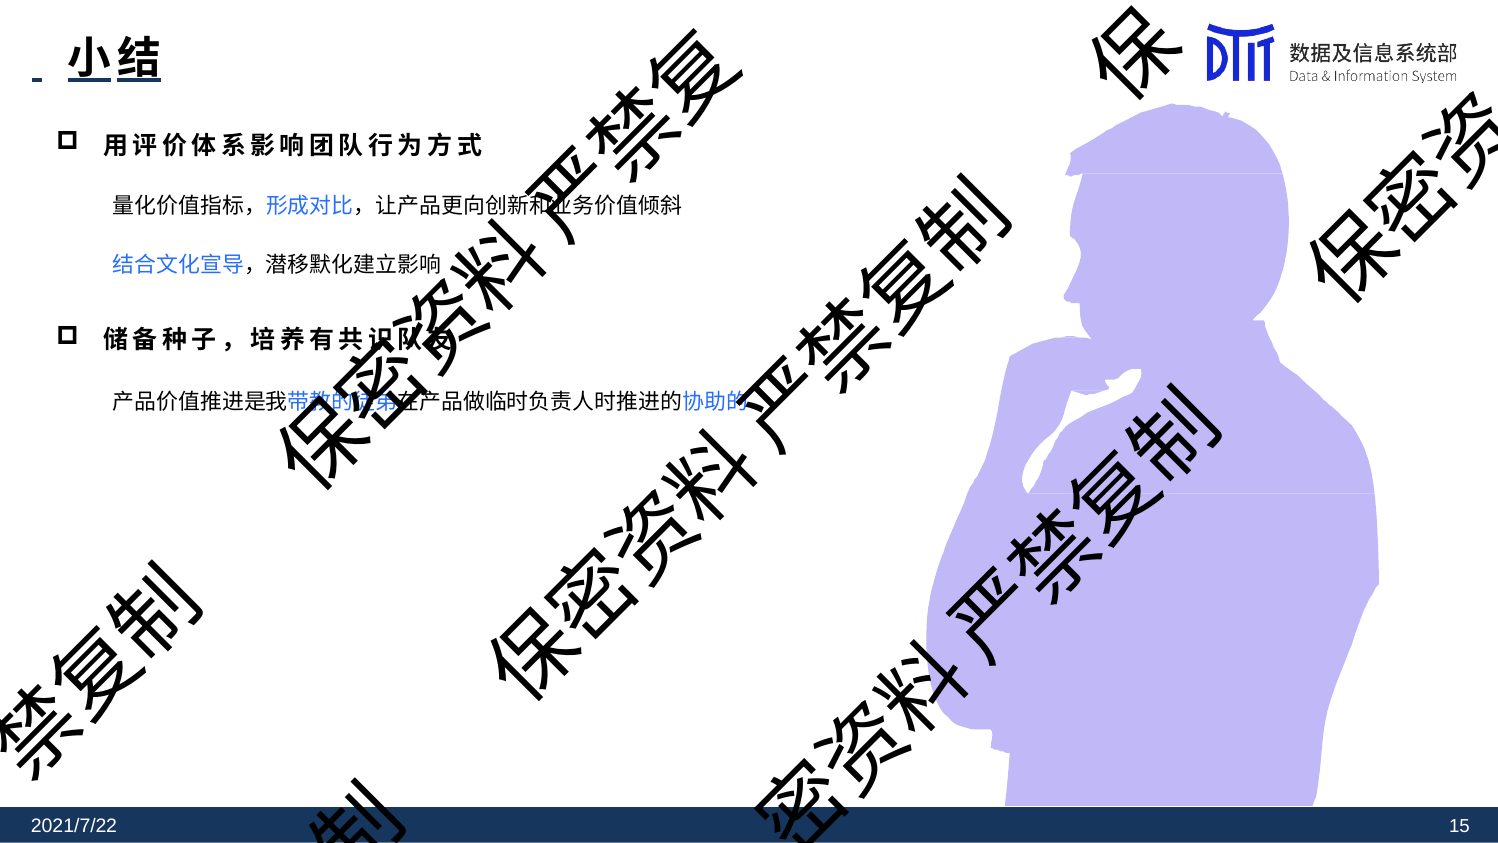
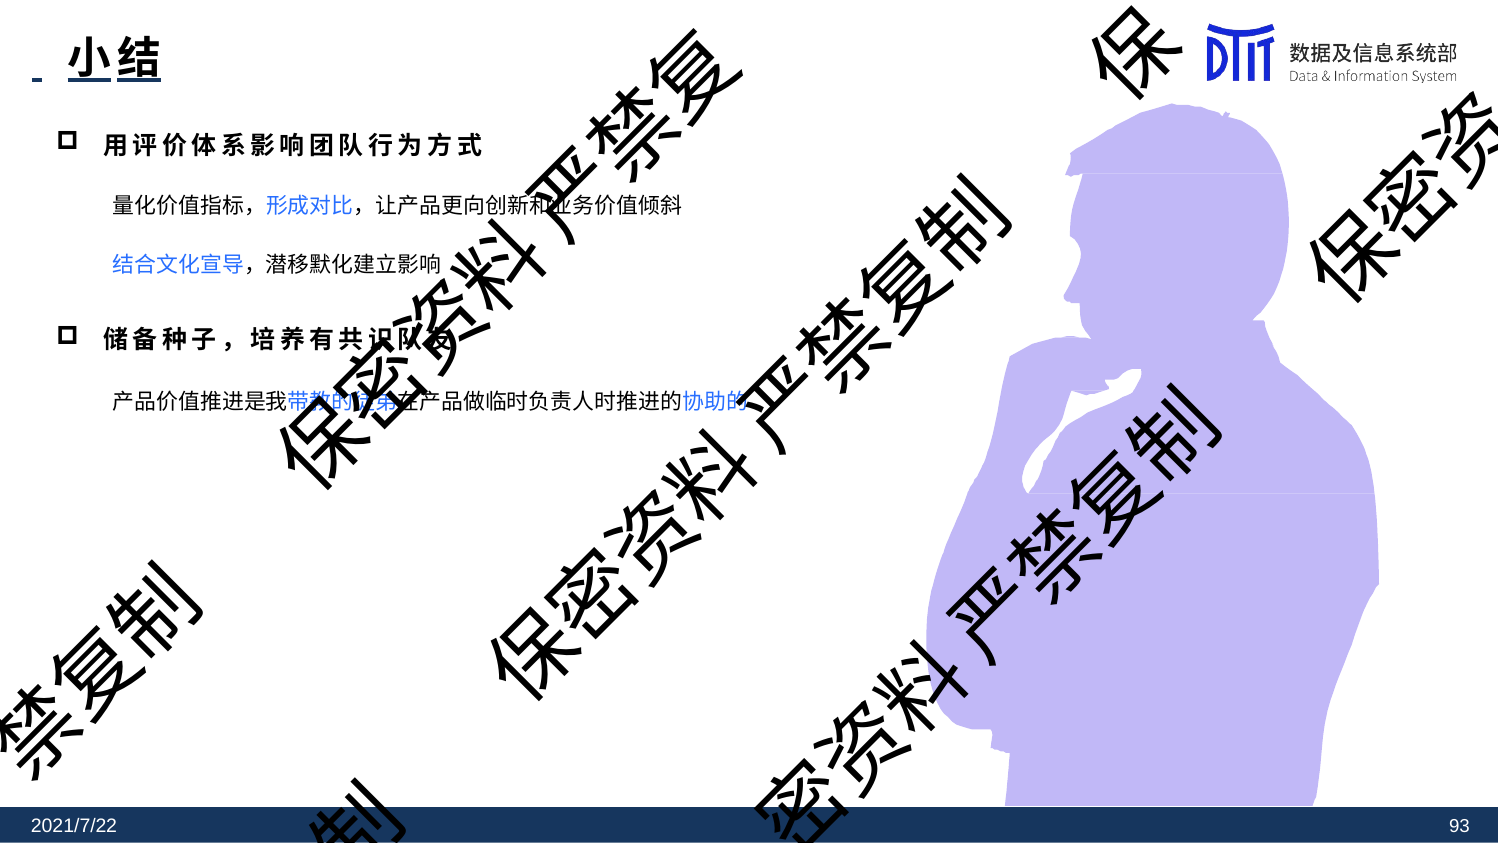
15: 15 -> 93
